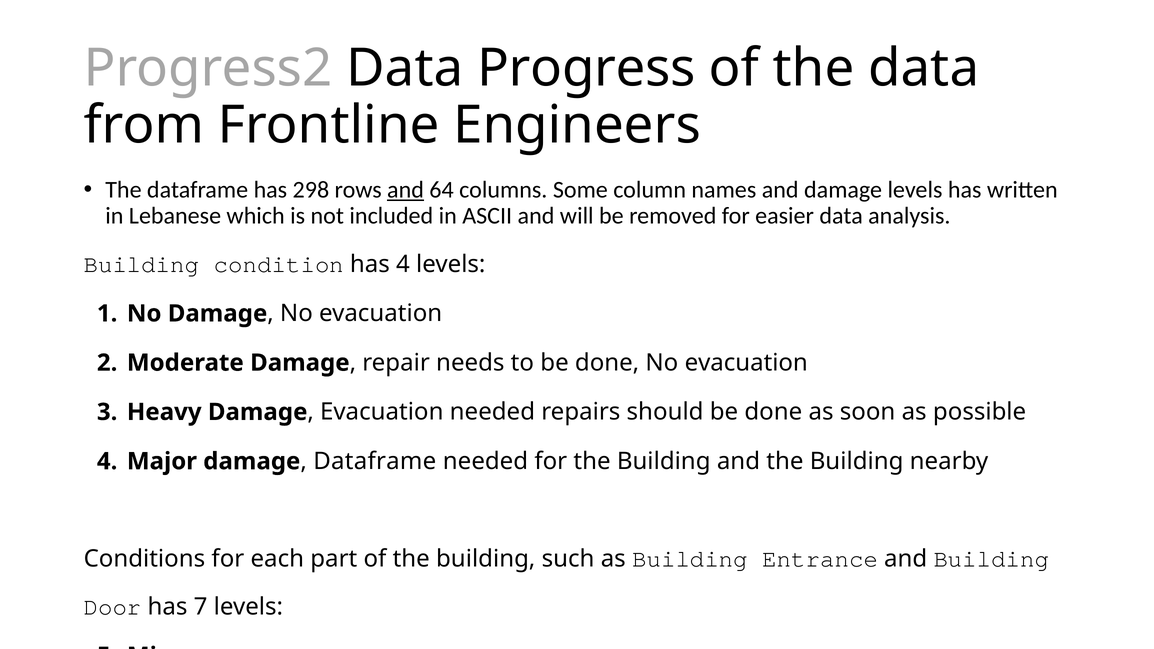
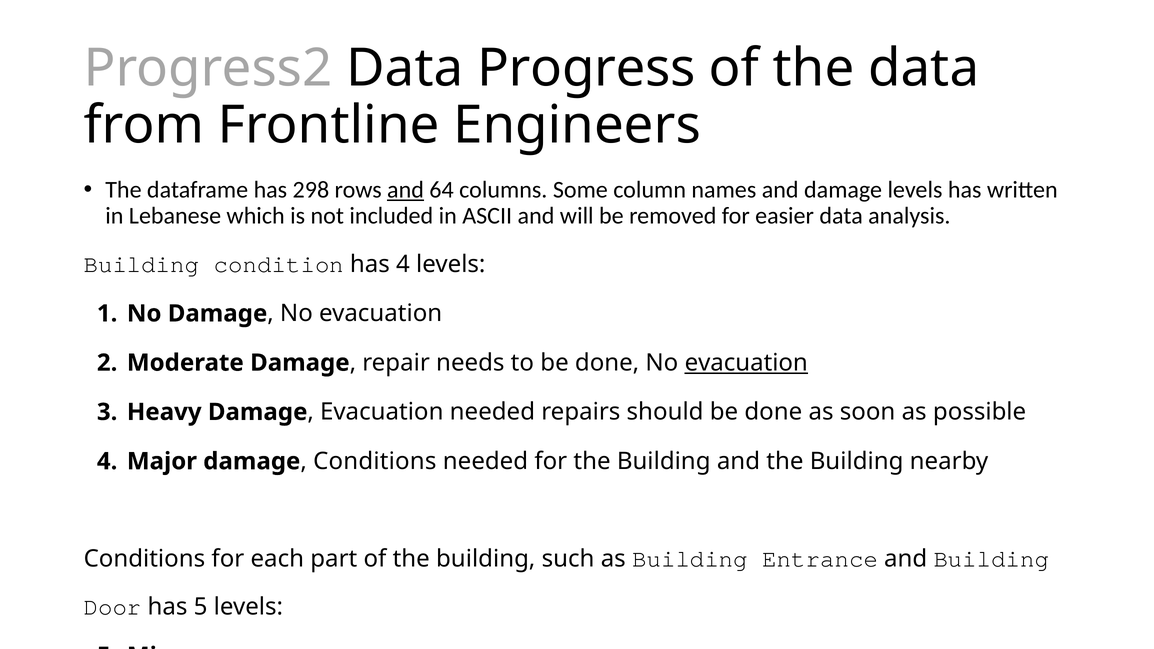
evacuation at (746, 363) underline: none -> present
Dataframe at (375, 461): Dataframe -> Conditions
has 7: 7 -> 5
